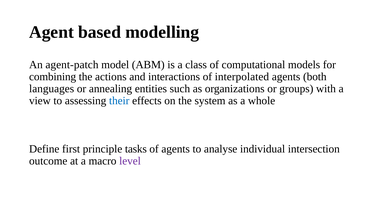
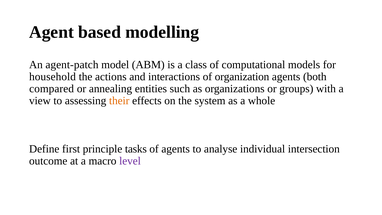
combining: combining -> household
interpolated: interpolated -> organization
languages: languages -> compared
their colour: blue -> orange
